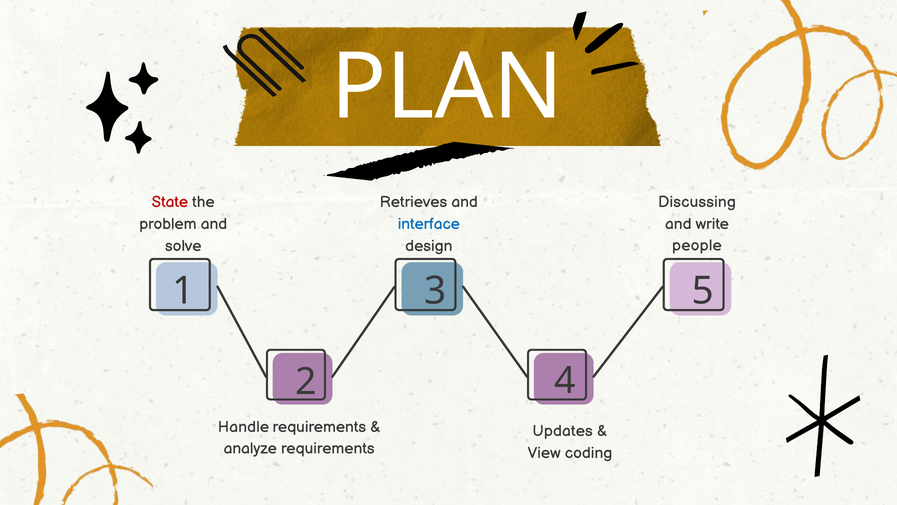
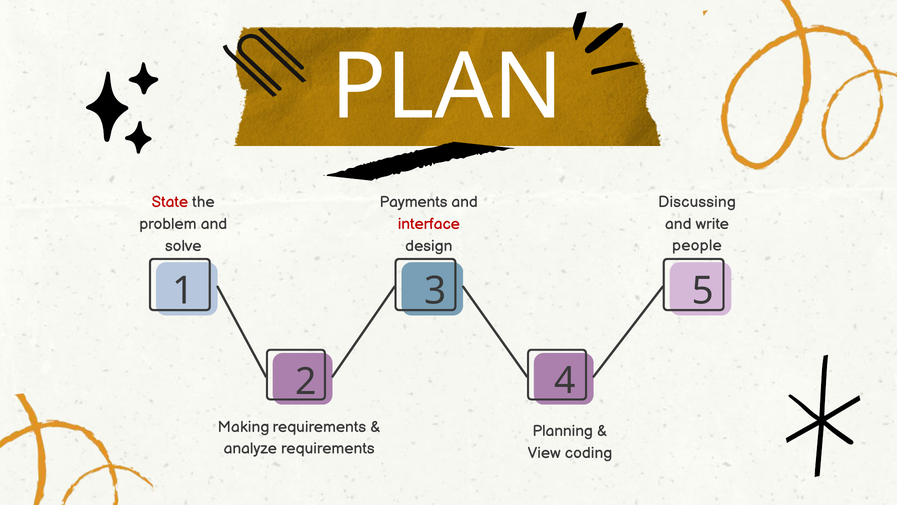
Retrieves: Retrieves -> Payments
interface colour: blue -> red
Handle: Handle -> Making
Updates: Updates -> Planning
